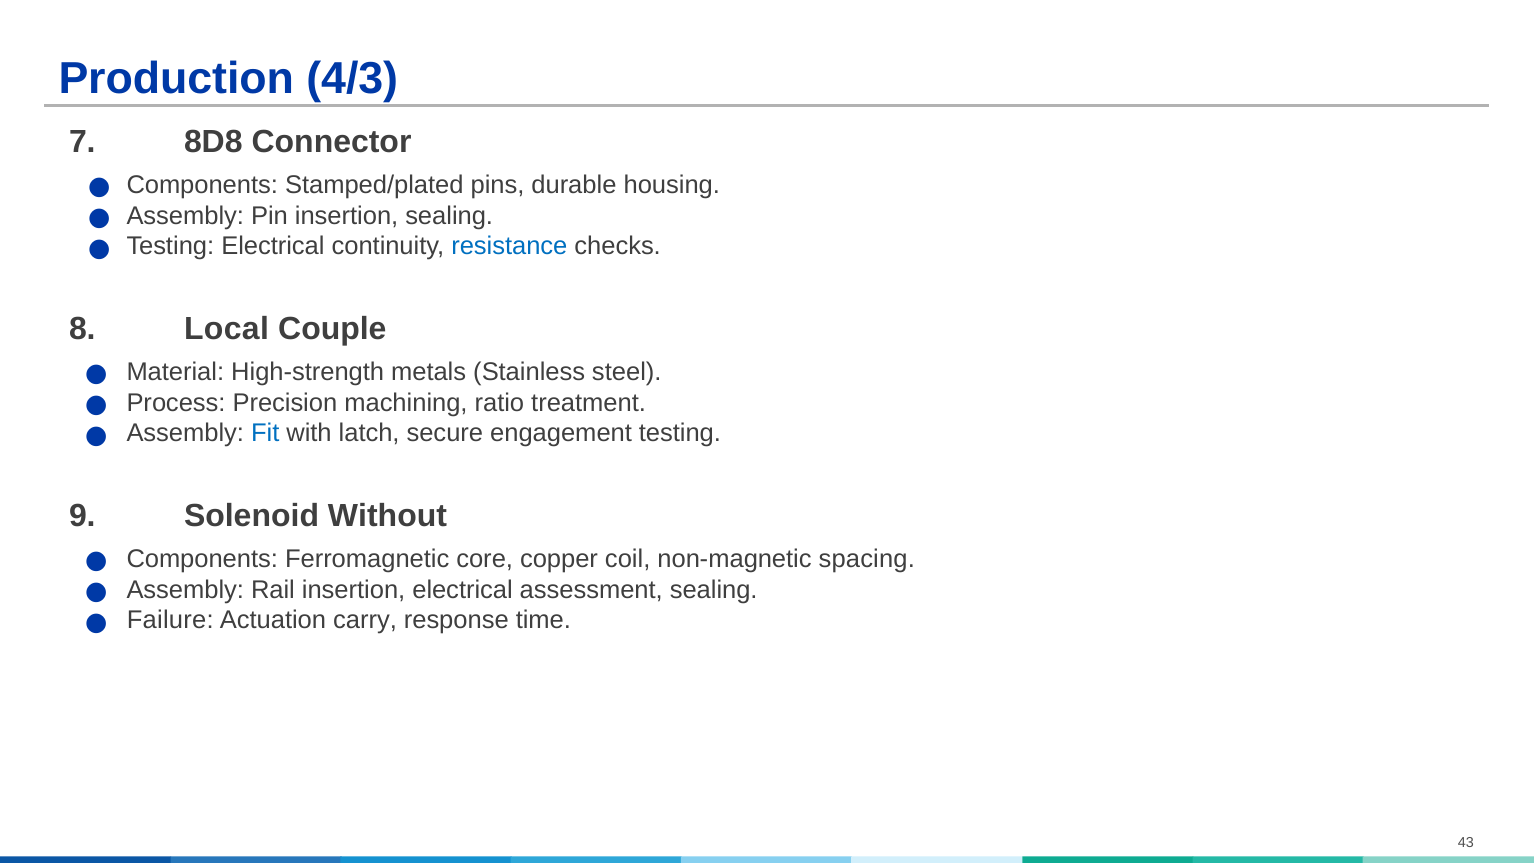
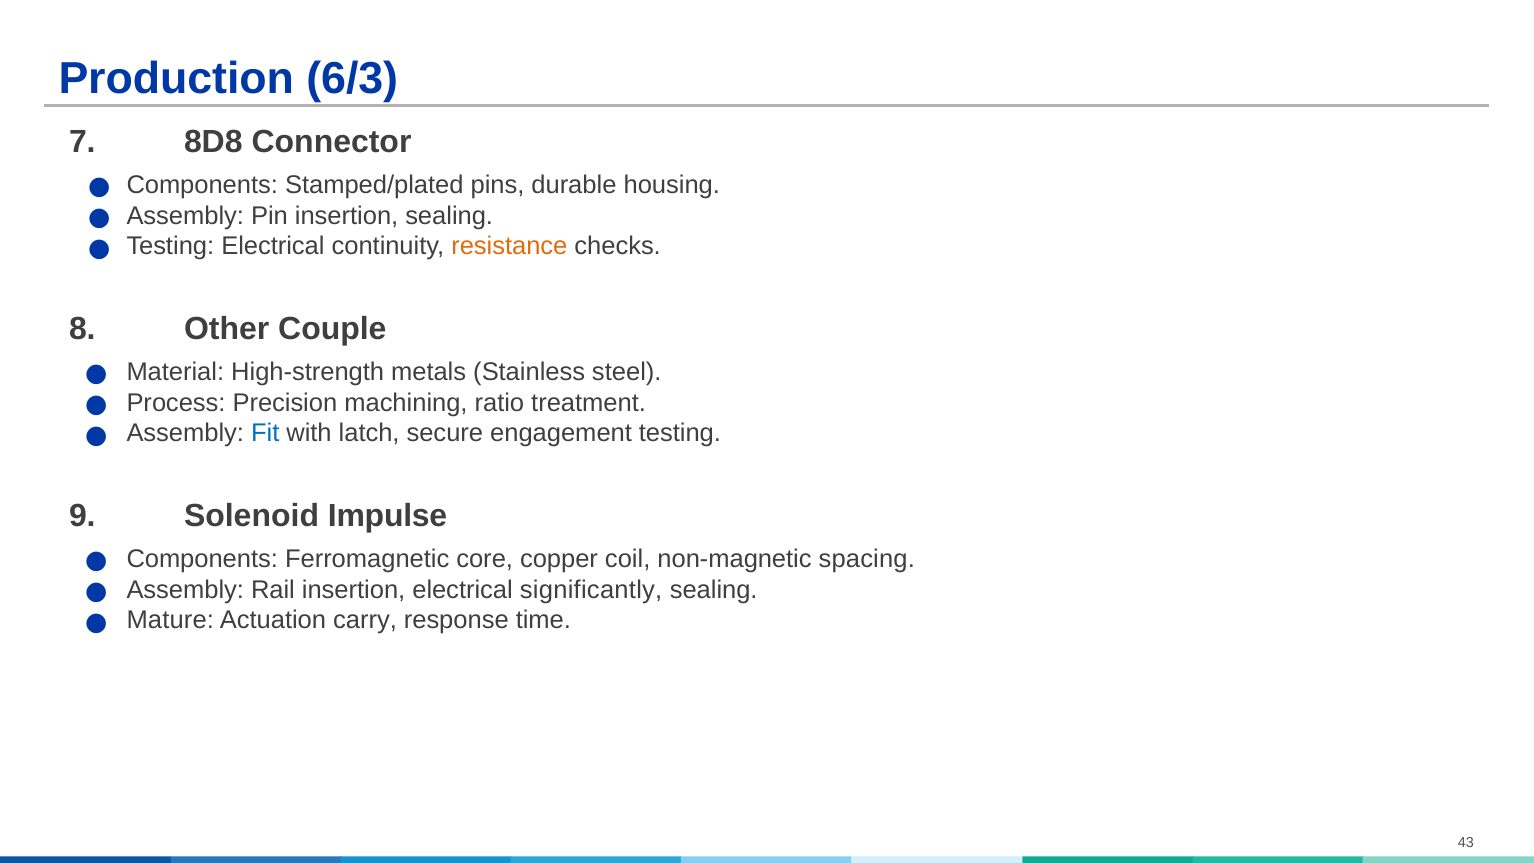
4/3: 4/3 -> 6/3
resistance colour: blue -> orange
Local: Local -> Other
Without: Without -> Impulse
assessment: assessment -> significantly
Failure: Failure -> Mature
